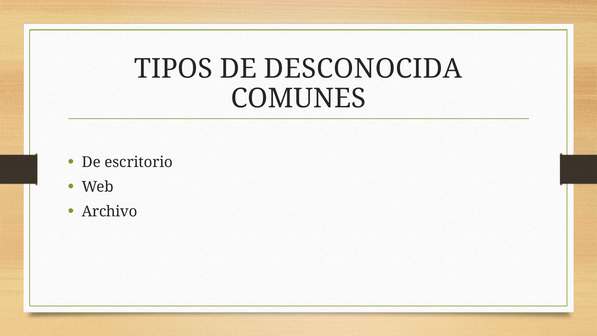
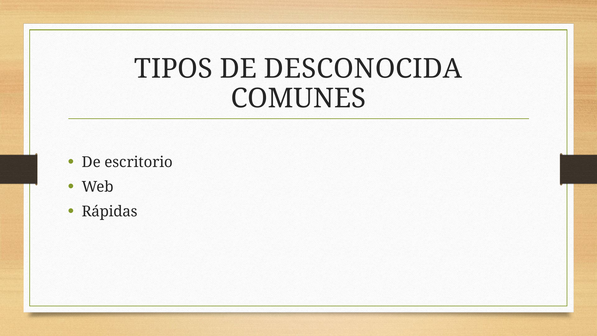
Archivo: Archivo -> Rápidas
